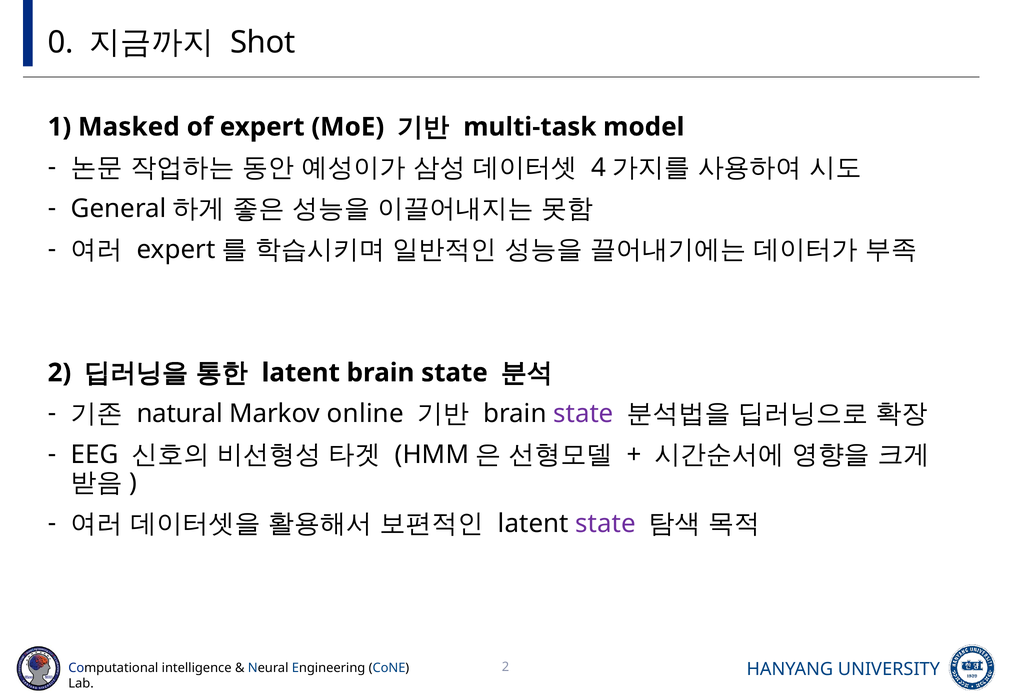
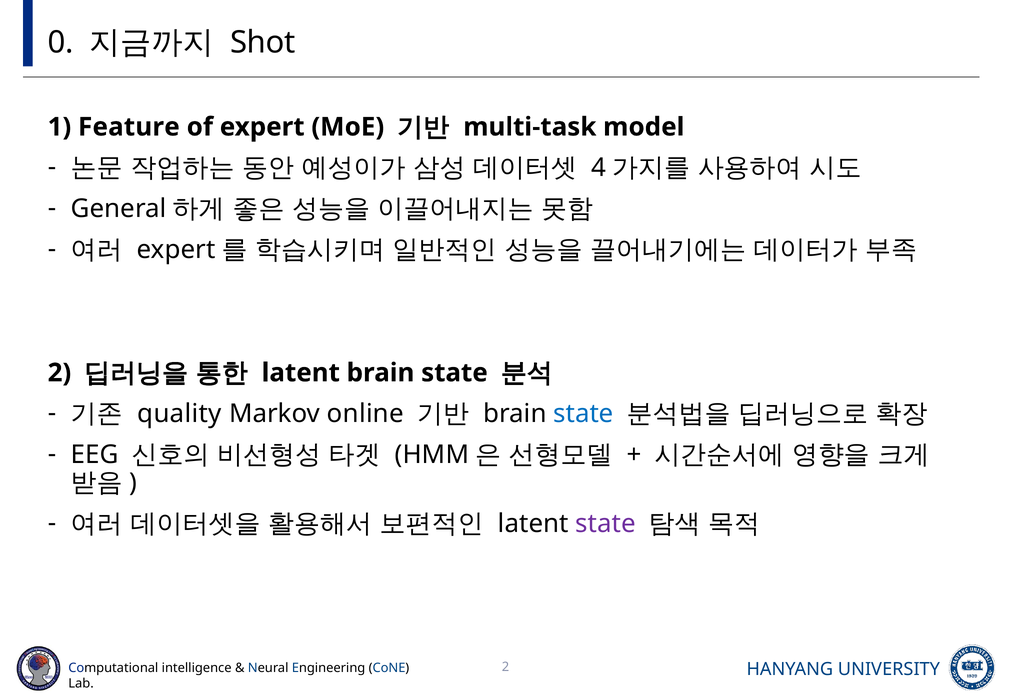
Masked: Masked -> Feature
natural: natural -> quality
state at (583, 414) colour: purple -> blue
